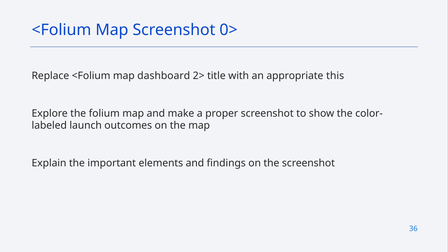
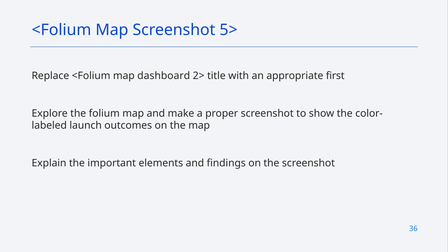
0>: 0> -> 5>
this: this -> first
